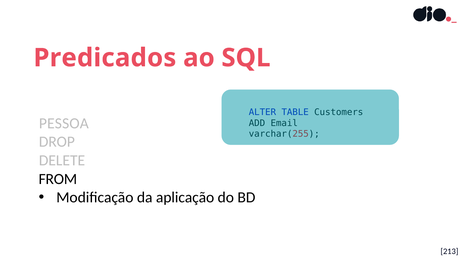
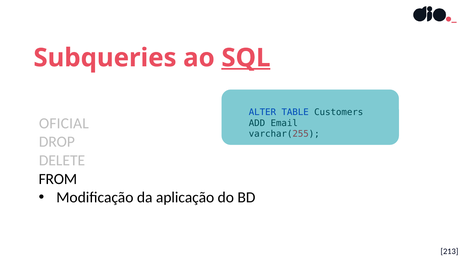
Predicados: Predicados -> Subqueries
SQL underline: none -> present
PESSOA: PESSOA -> OFICIAL
